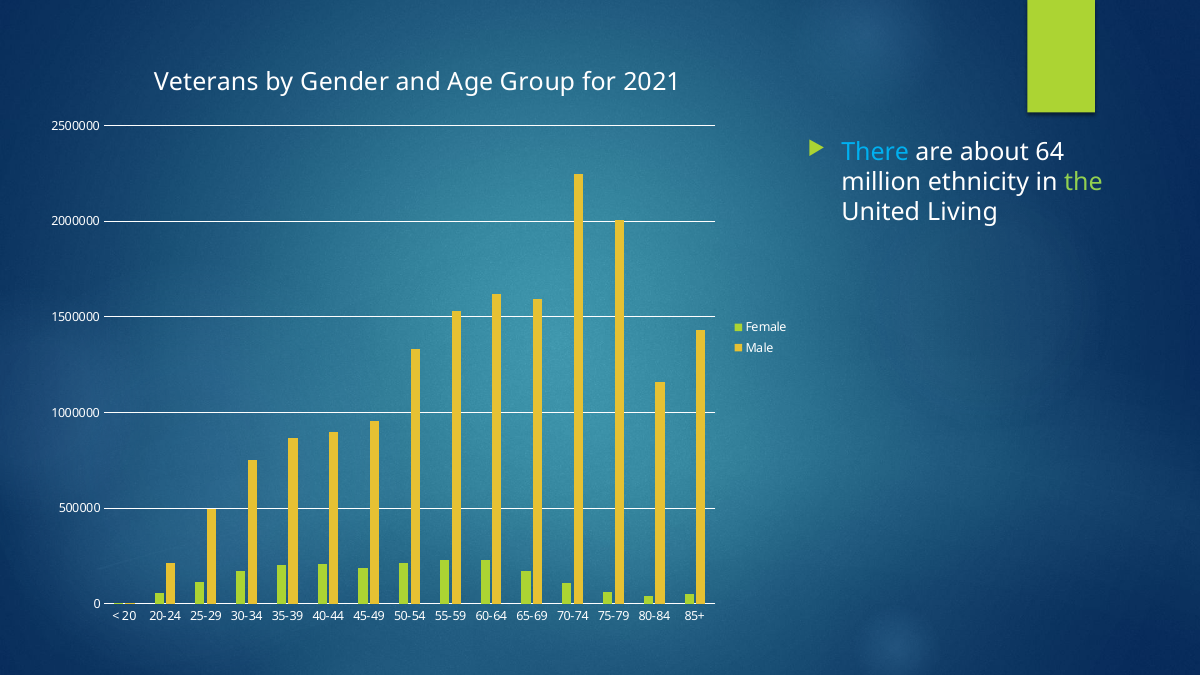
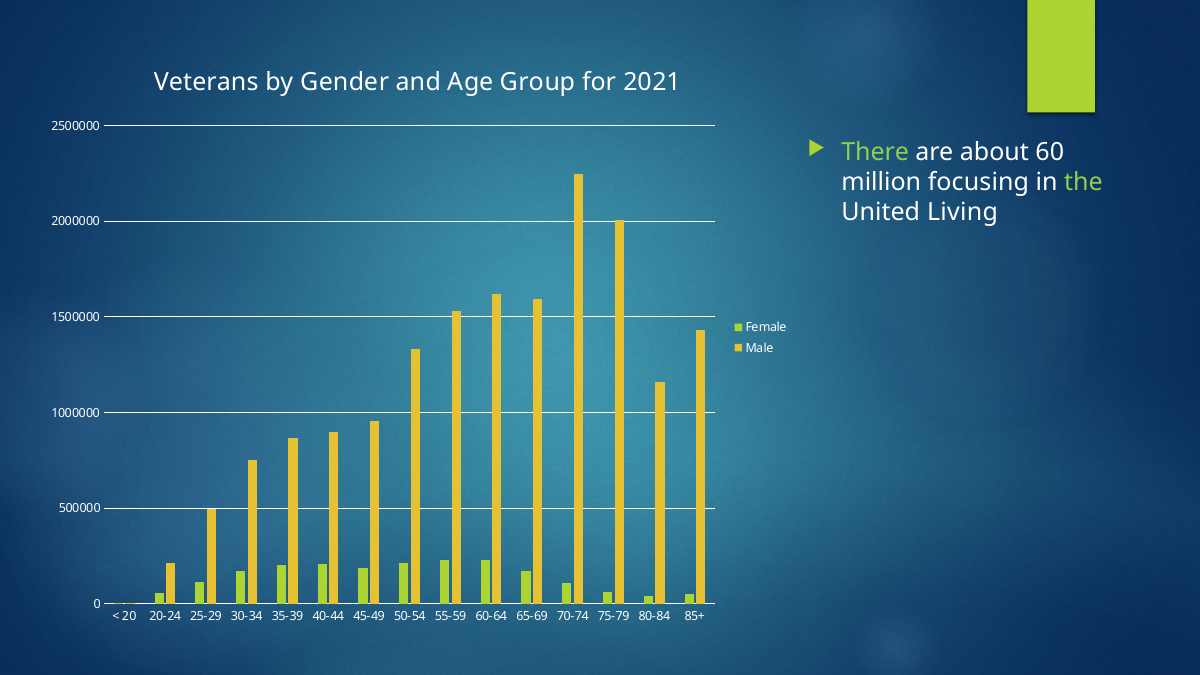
There colour: light blue -> light green
64: 64 -> 60
ethnicity: ethnicity -> focusing
